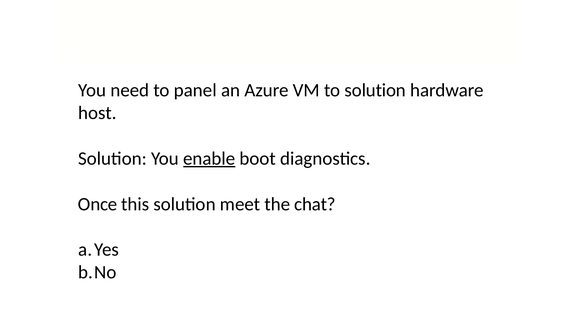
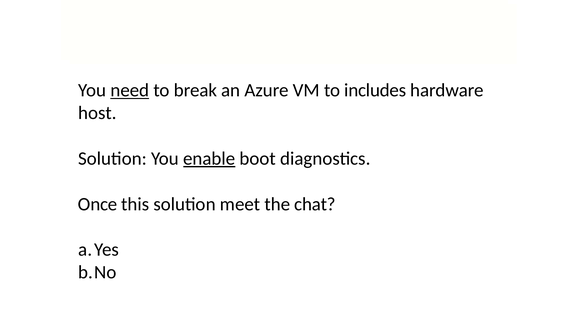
need underline: none -> present
panel: panel -> break
to solution: solution -> includes
